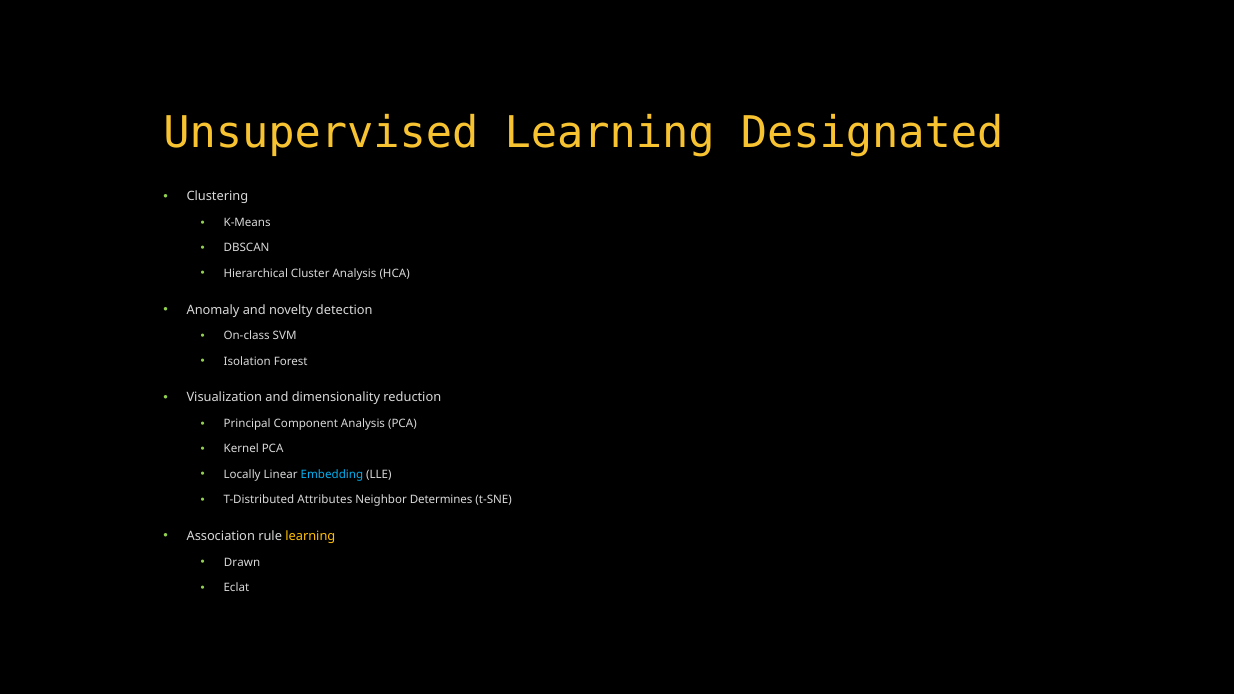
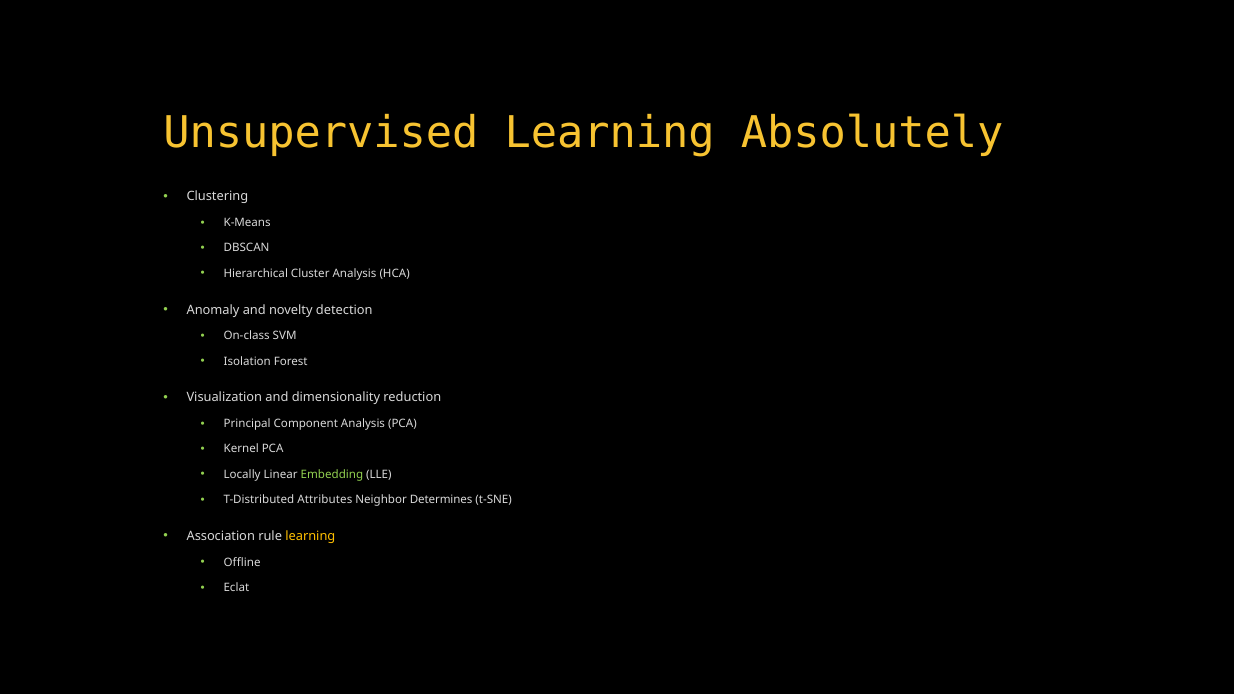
Designated: Designated -> Absolutely
Embedding colour: light blue -> light green
Drawn: Drawn -> Offline
